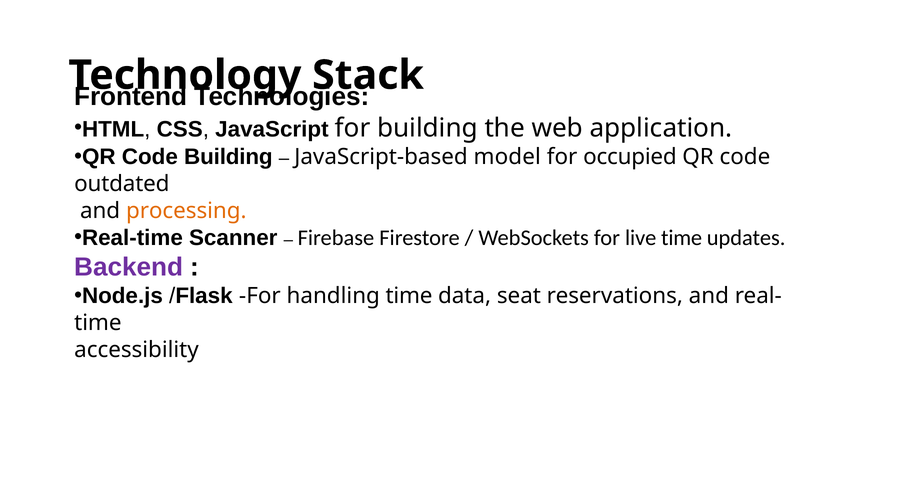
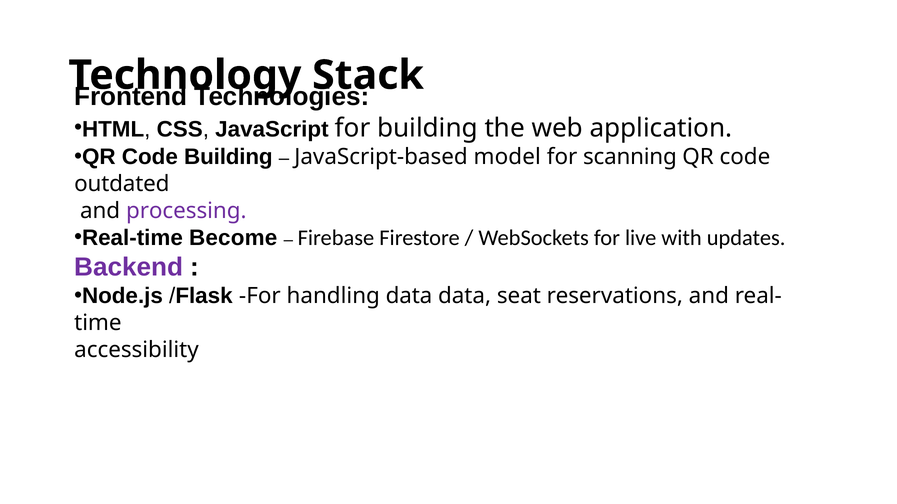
occupied: occupied -> scanning
processing colour: orange -> purple
Scanner: Scanner -> Become
live time: time -> with
handling time: time -> data
